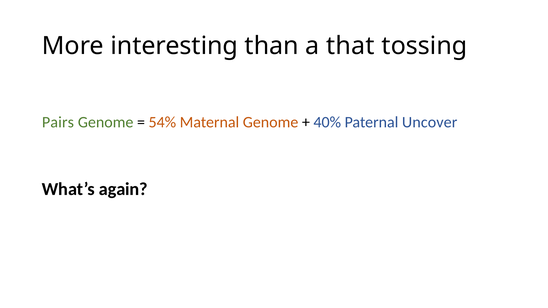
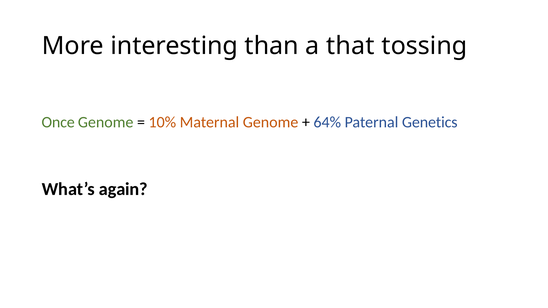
Pairs: Pairs -> Once
54%: 54% -> 10%
40%: 40% -> 64%
Uncover: Uncover -> Genetics
